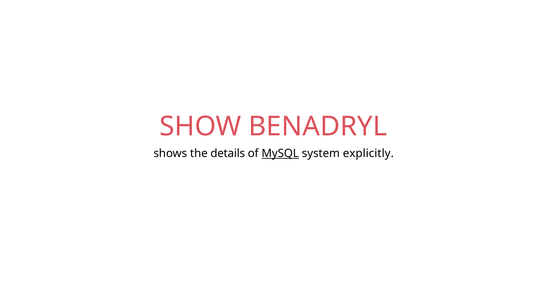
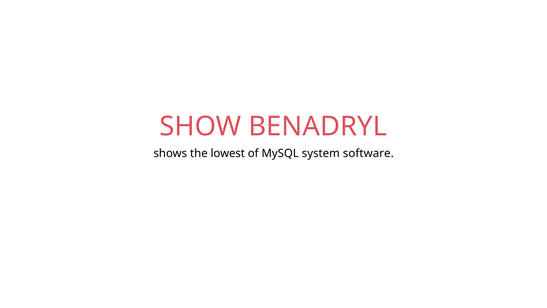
details: details -> lowest
MySQL underline: present -> none
explicitly: explicitly -> software
